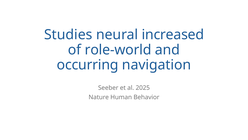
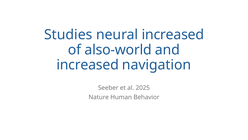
role-world: role-world -> also-world
occurring at (88, 65): occurring -> increased
